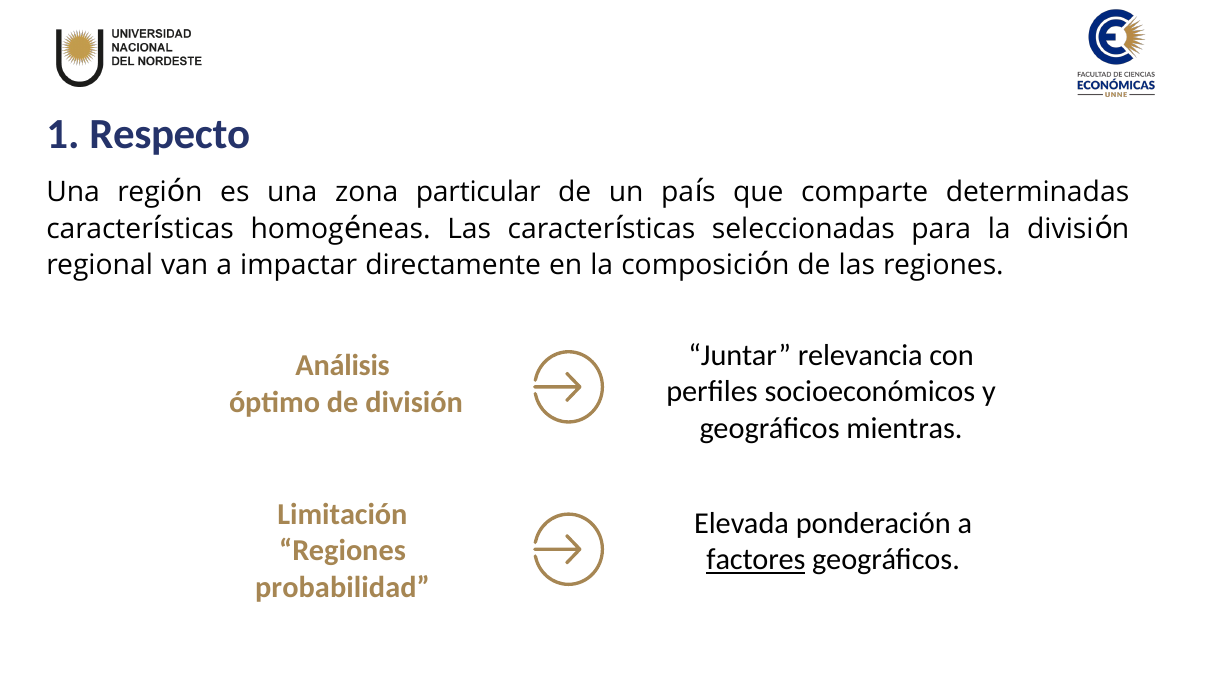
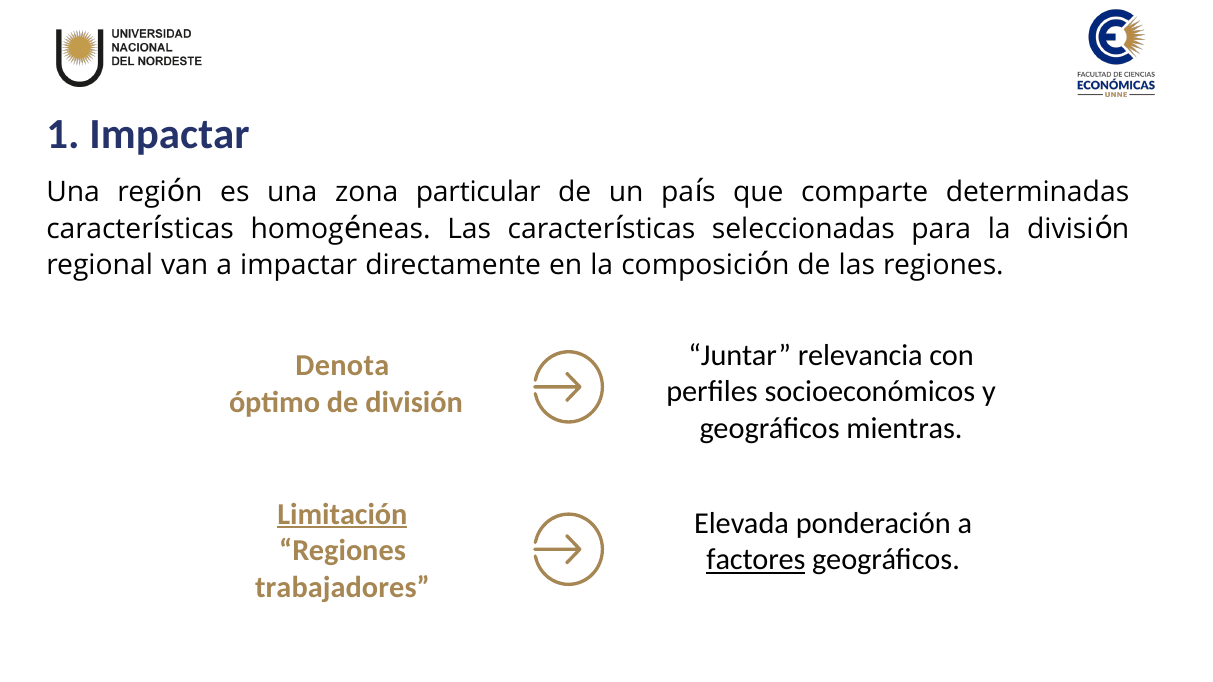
1 Respecto: Respecto -> Impactar
Análisis: Análisis -> Denota
Limitación underline: none -> present
probabilidad: probabilidad -> trabajadores
